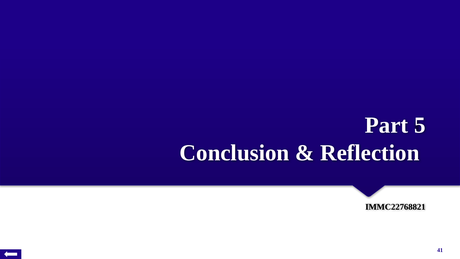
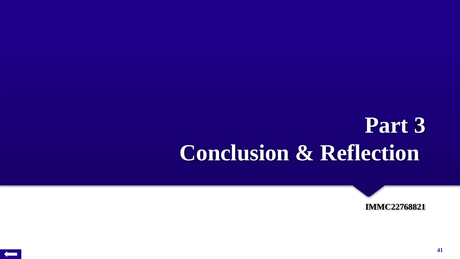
5: 5 -> 3
